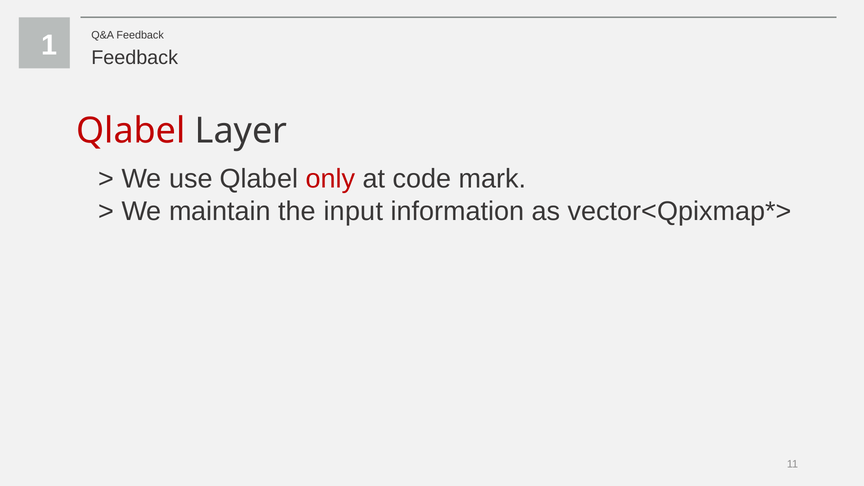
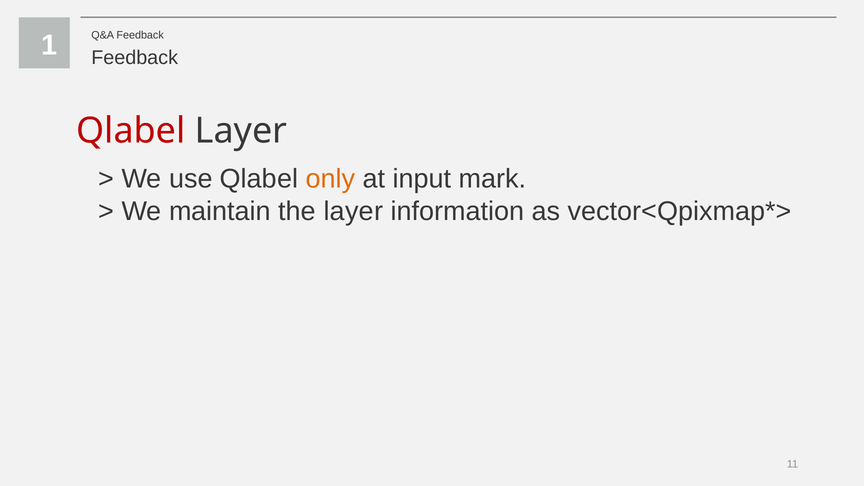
only colour: red -> orange
code: code -> input
the input: input -> layer
